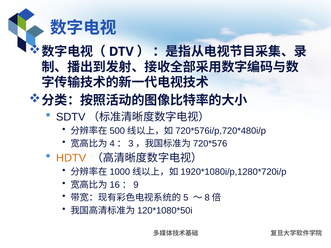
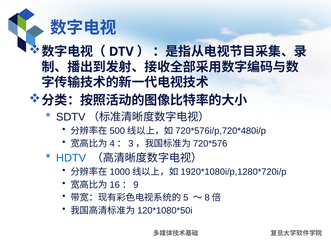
HDTV colour: orange -> blue
